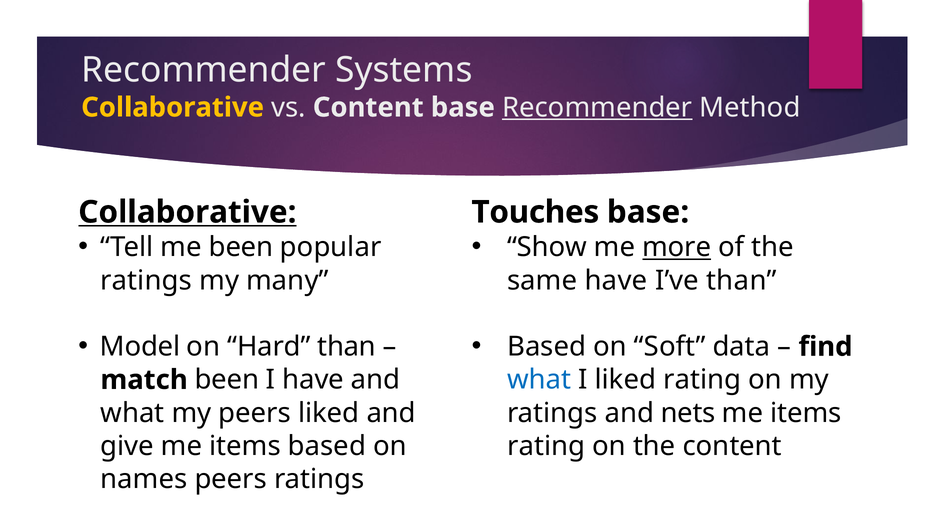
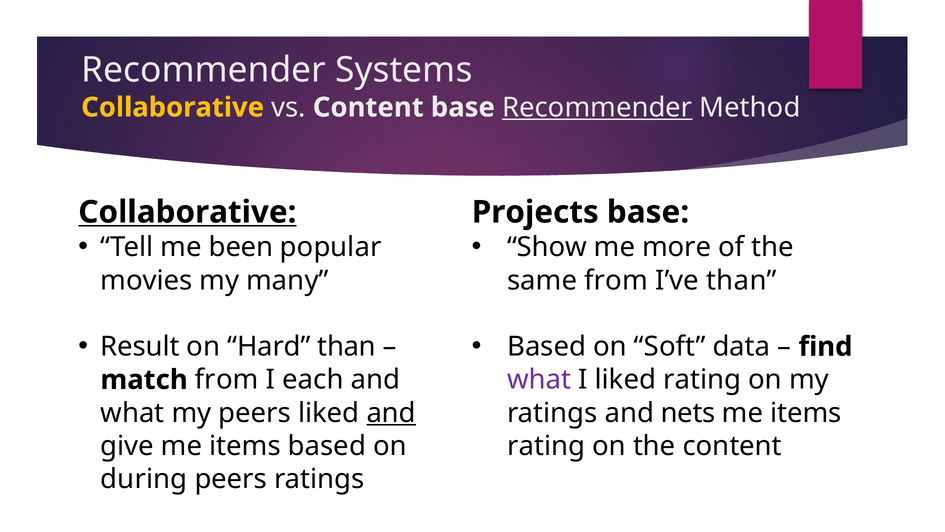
Touches: Touches -> Projects
more underline: present -> none
ratings at (146, 280): ratings -> movies
same have: have -> from
Model: Model -> Result
what at (539, 380) colour: blue -> purple
match been: been -> from
I have: have -> each
and at (391, 413) underline: none -> present
names: names -> during
